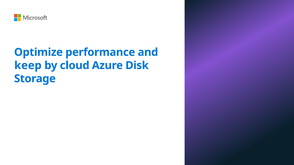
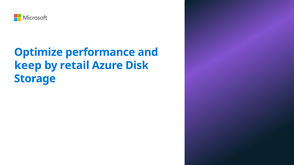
cloud: cloud -> retail
